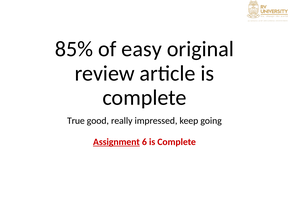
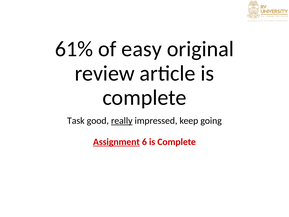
85%: 85% -> 61%
True: True -> Task
really underline: none -> present
